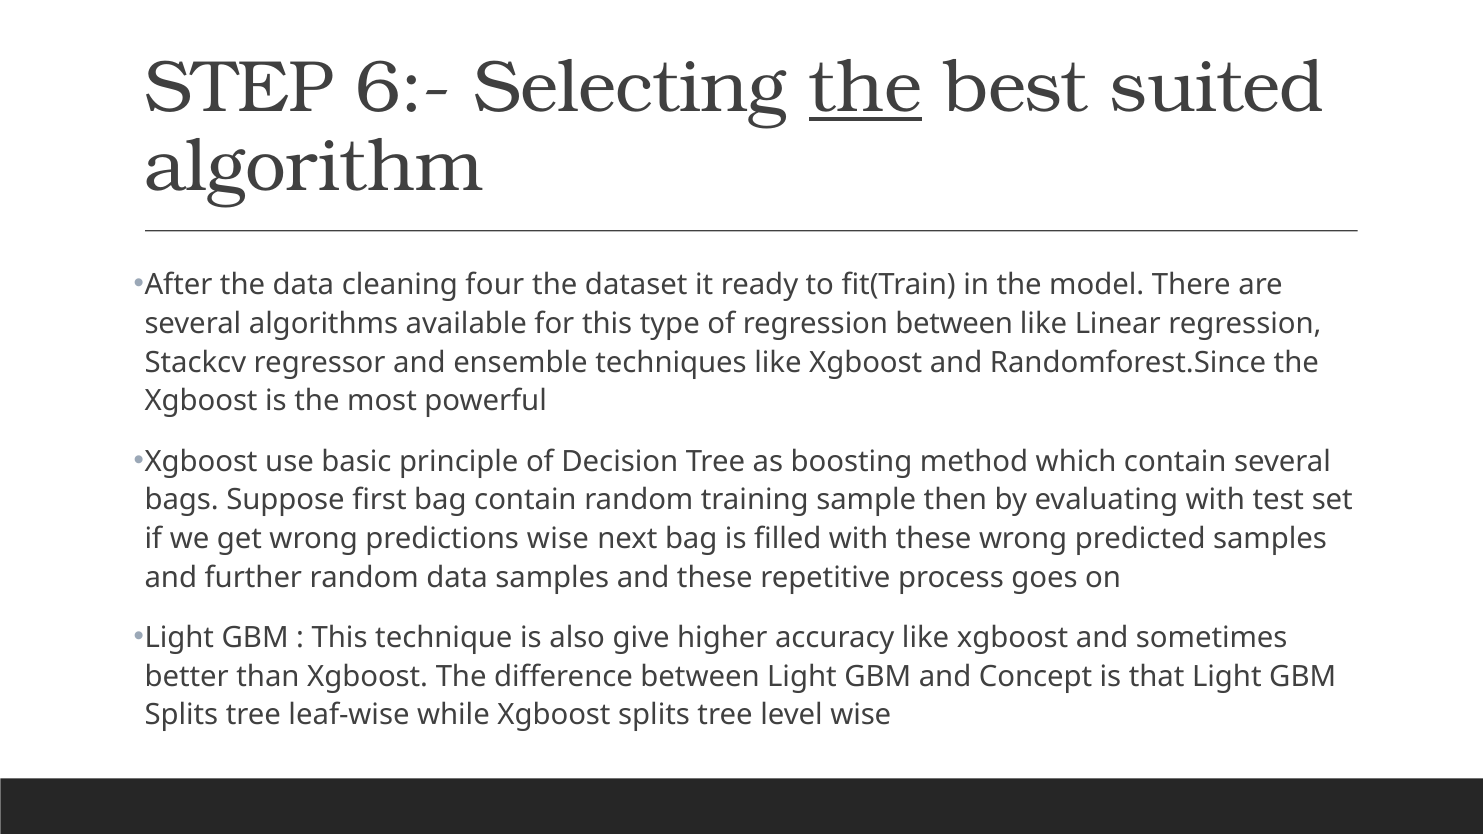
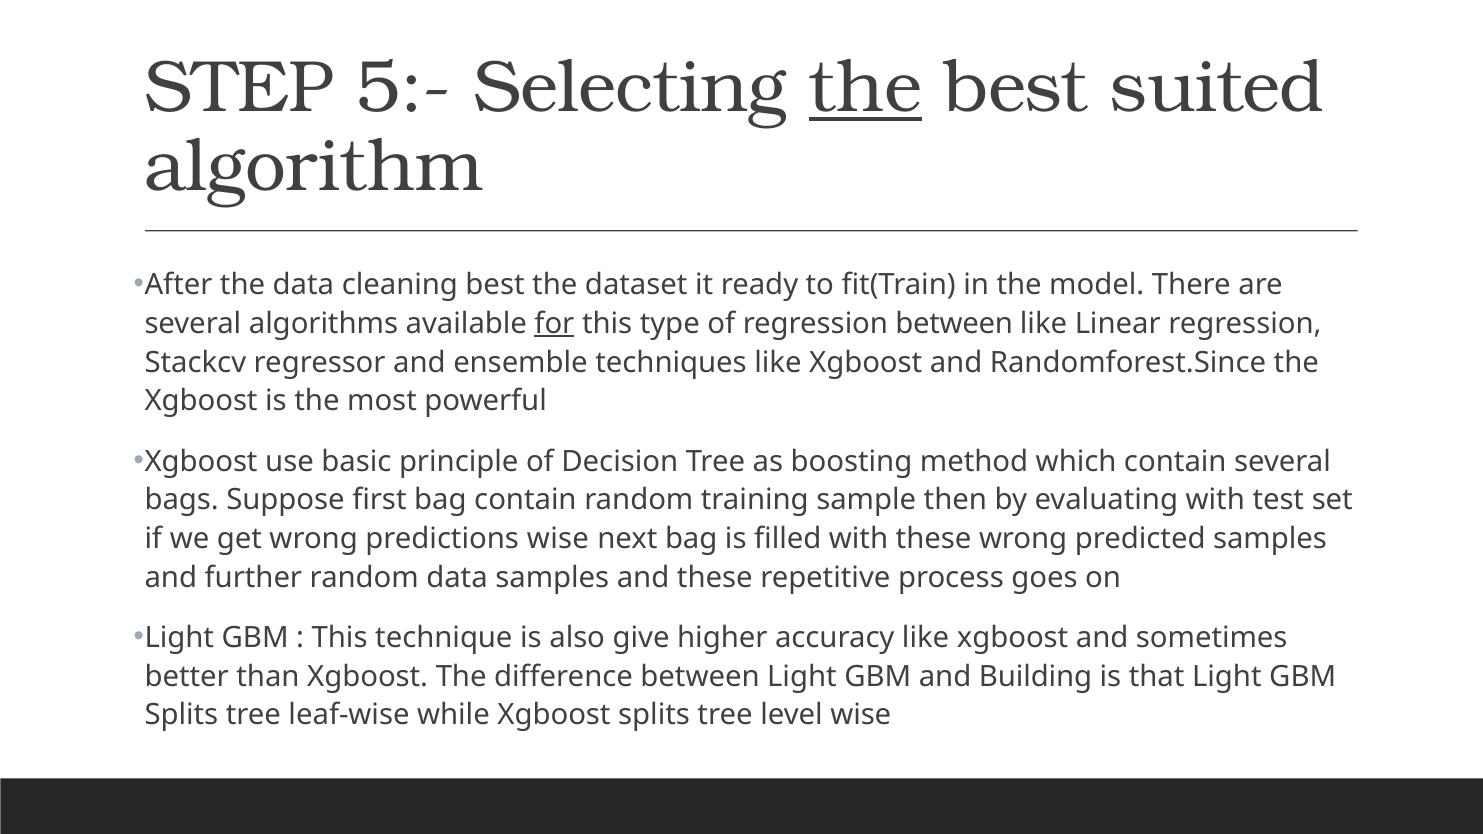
6:-: 6:- -> 5:-
cleaning four: four -> best
for underline: none -> present
Concept: Concept -> Building
